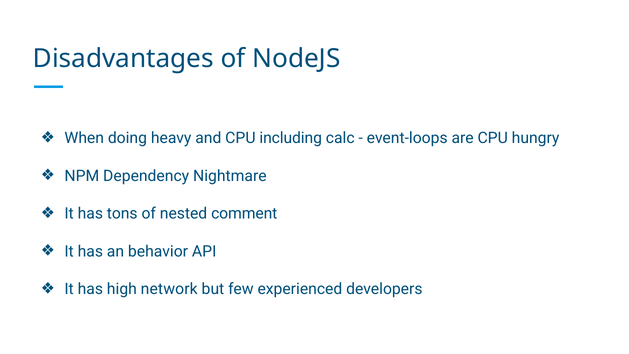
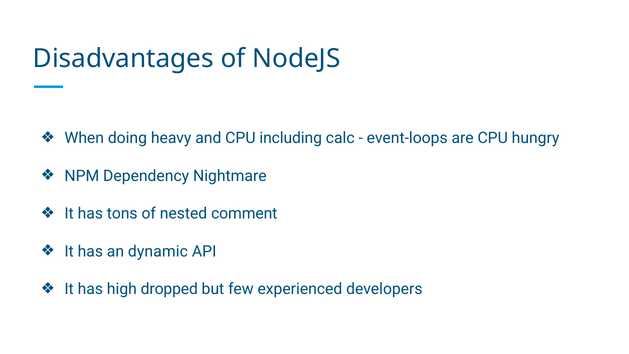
behavior: behavior -> dynamic
network: network -> dropped
